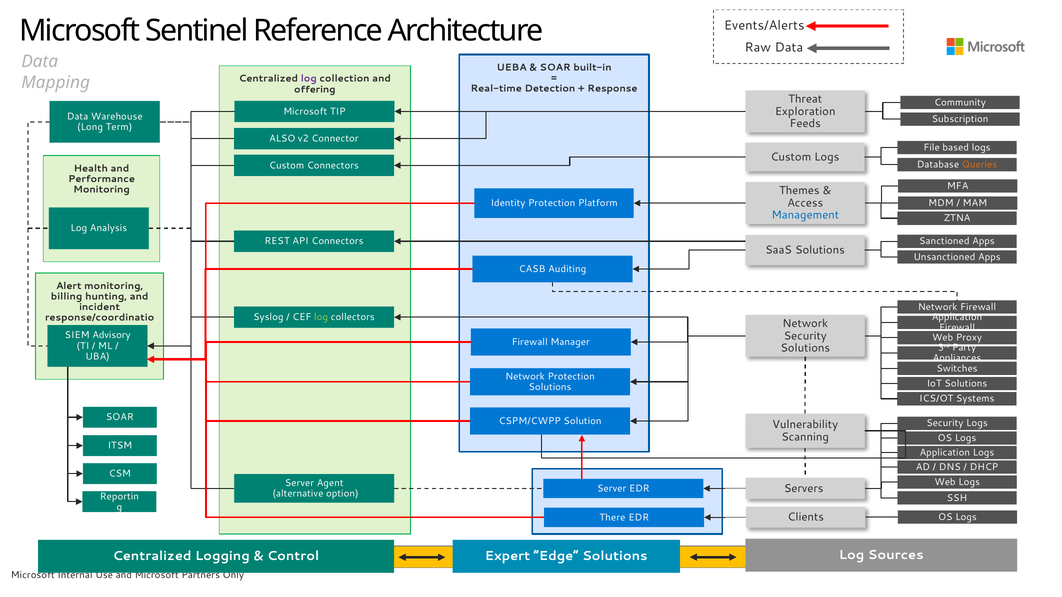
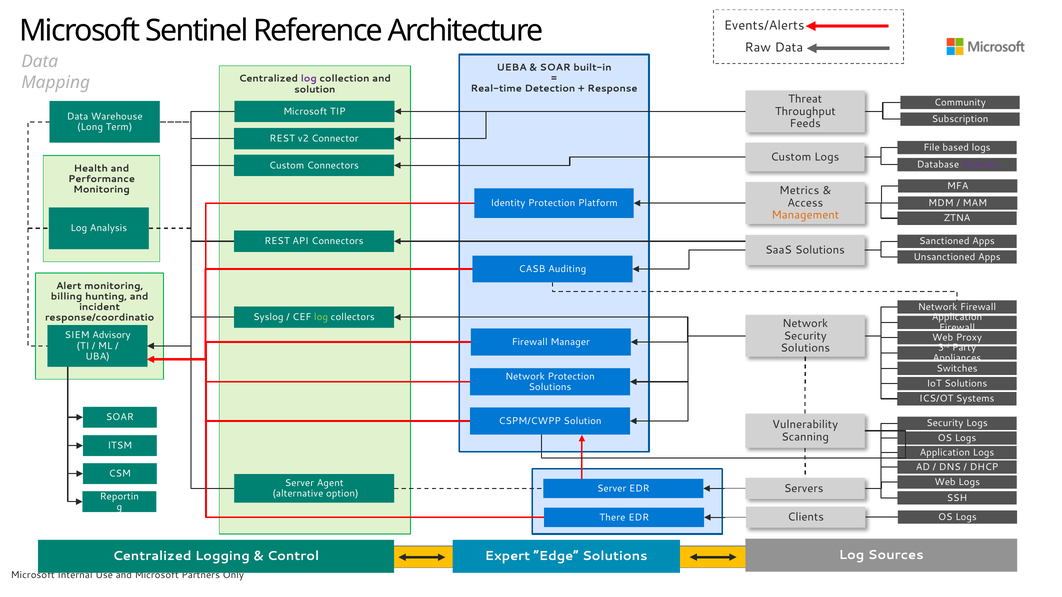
offering at (315, 89): offering -> solution
Exploration: Exploration -> Throughput
ALSO at (282, 139): ALSO -> REST
Queries colour: orange -> purple
Themes: Themes -> Metrics
Management colour: blue -> orange
